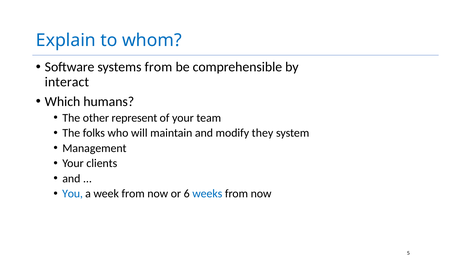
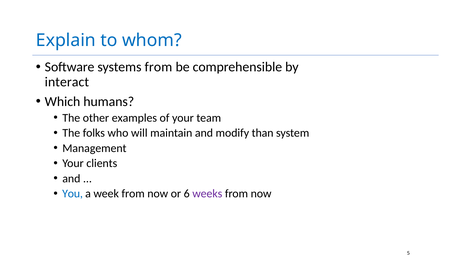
represent: represent -> examples
they: they -> than
weeks colour: blue -> purple
